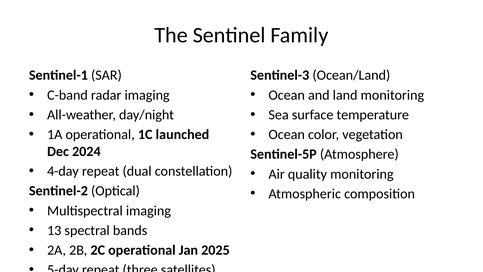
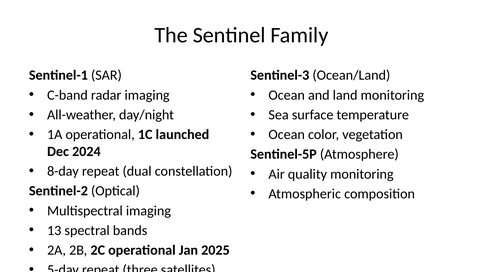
4-day: 4-day -> 8-day
